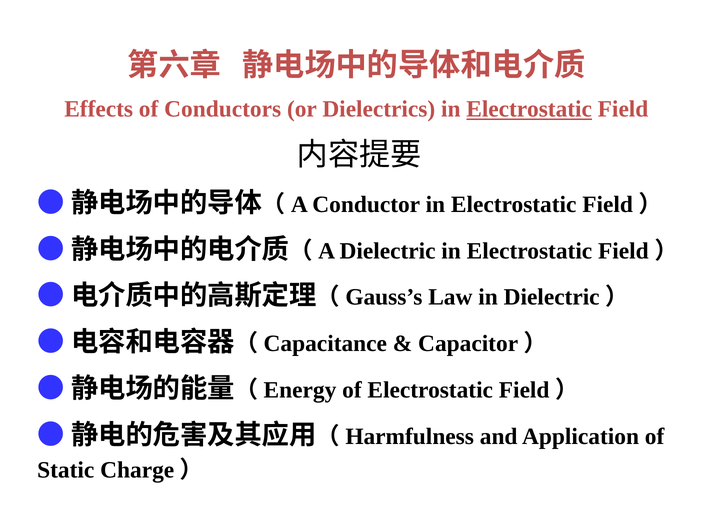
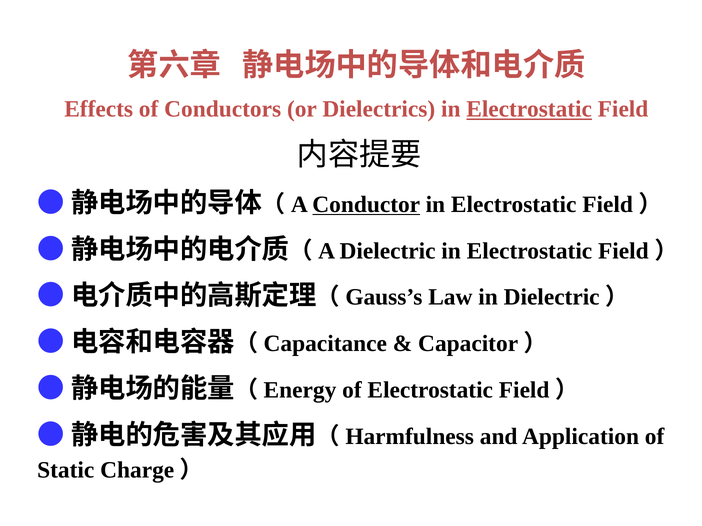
Conductor underline: none -> present
